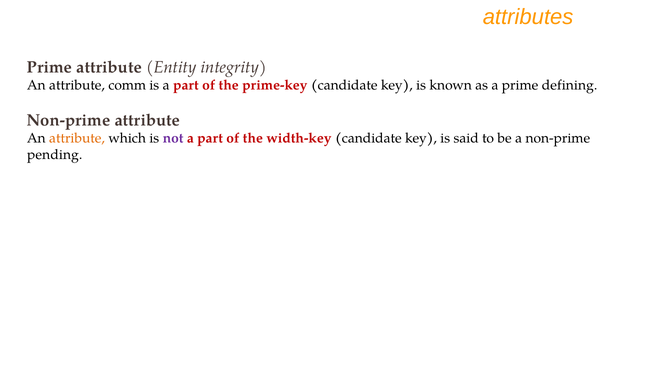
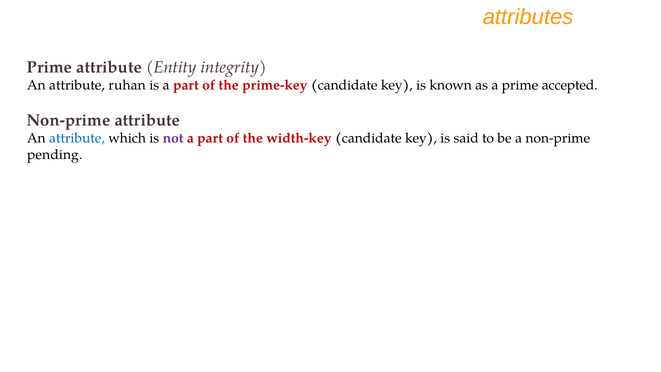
comm: comm -> ruhan
defining: defining -> accepted
attribute at (77, 138) colour: orange -> blue
